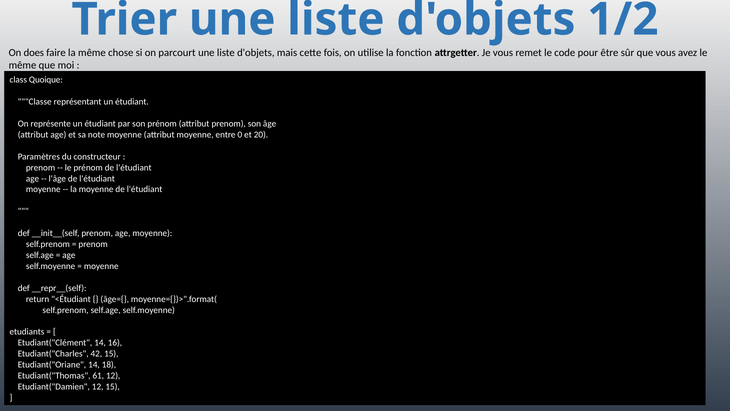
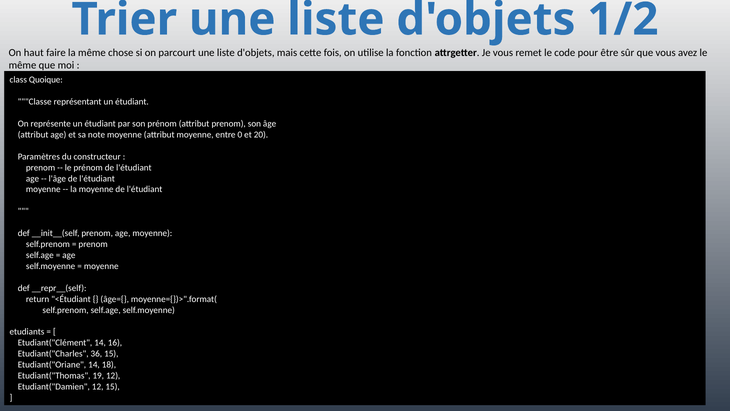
does: does -> haut
42: 42 -> 36
61: 61 -> 19
